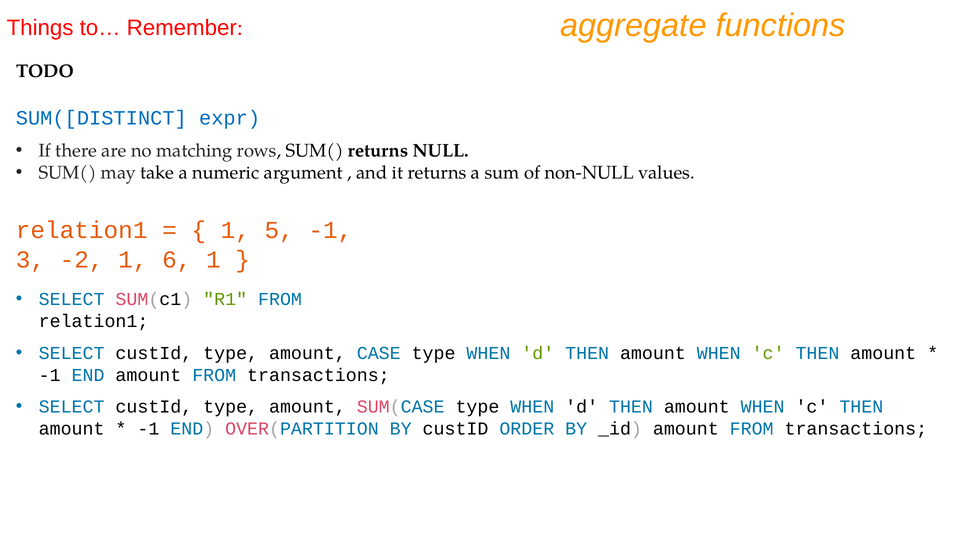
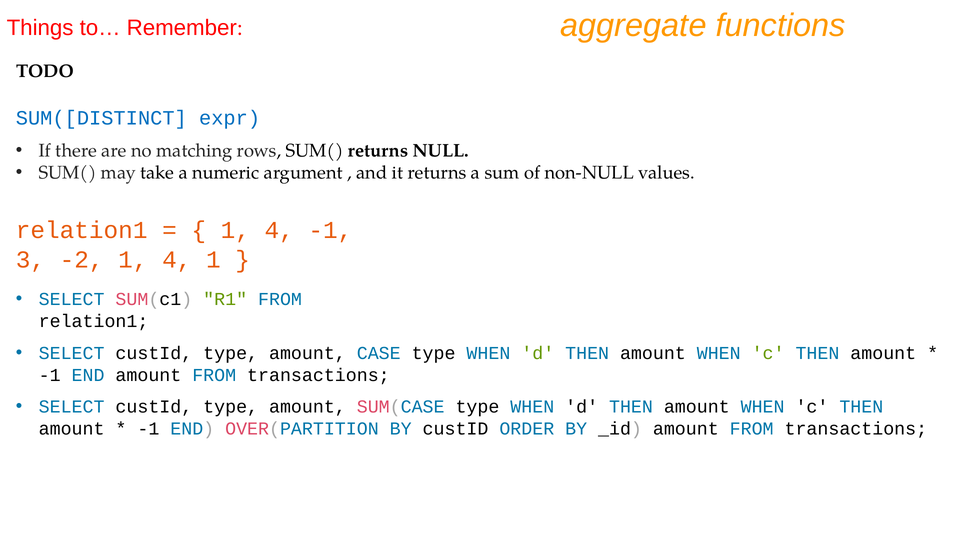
5 at (279, 231): 5 -> 4
-2 1 6: 6 -> 4
